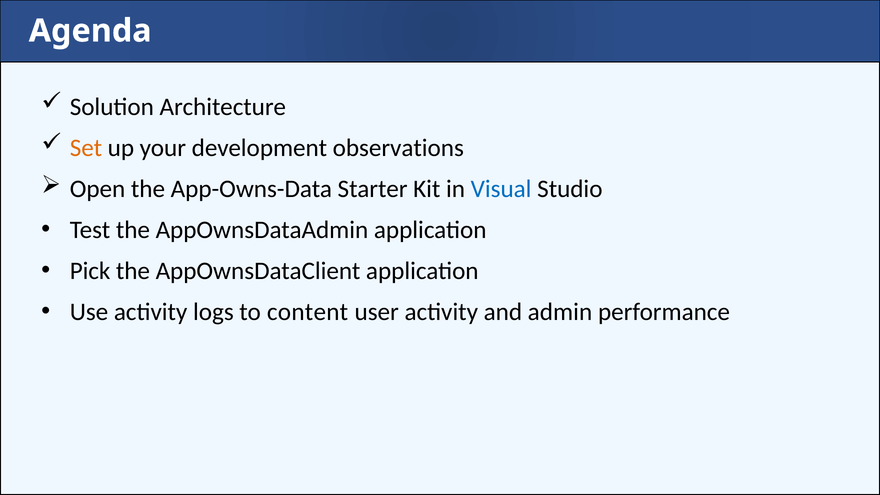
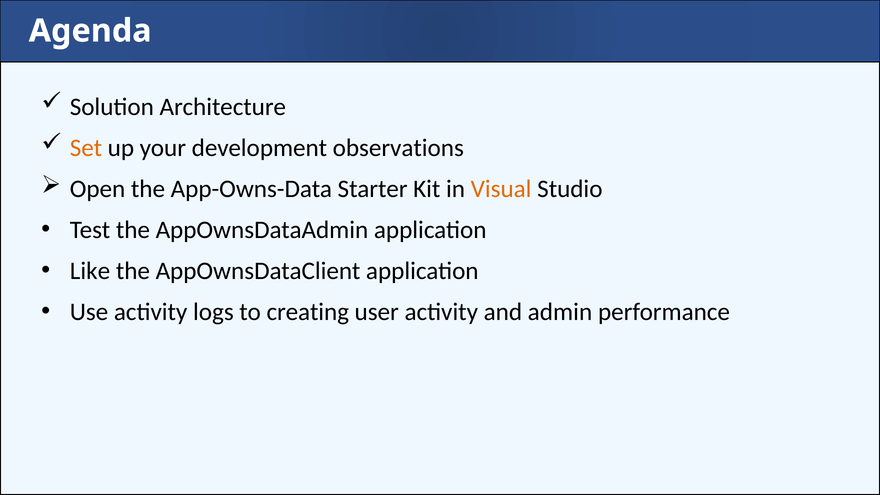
Visual colour: blue -> orange
Pick: Pick -> Like
content: content -> creating
